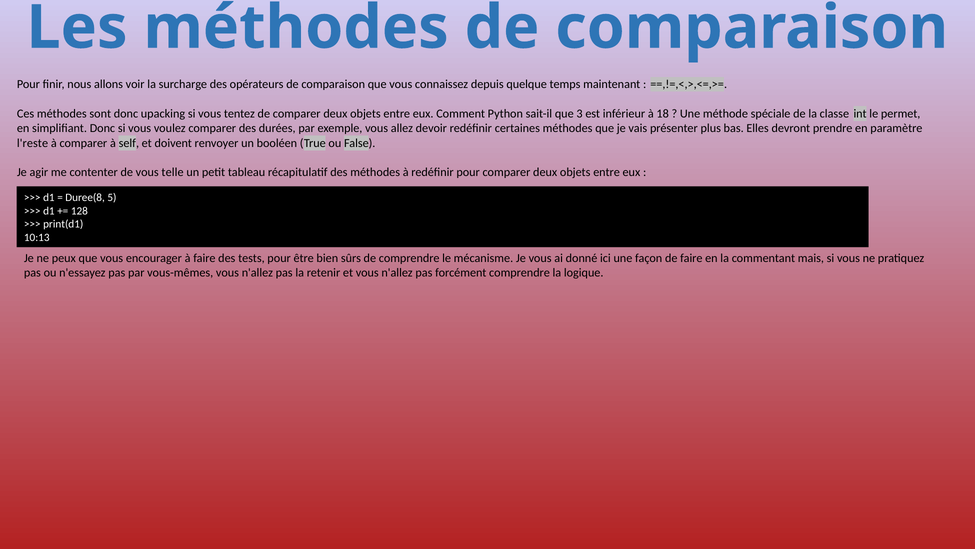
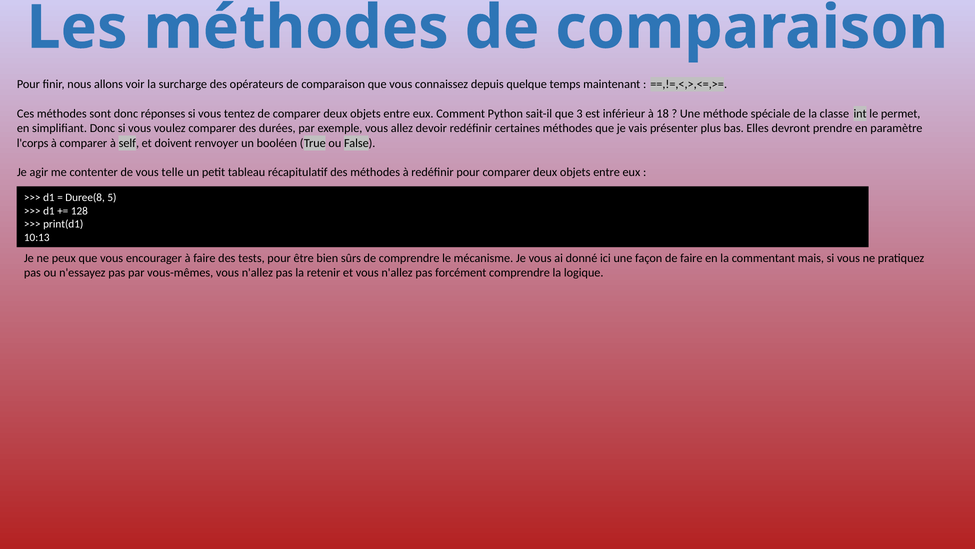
upacking: upacking -> réponses
l'reste: l'reste -> l'corps
